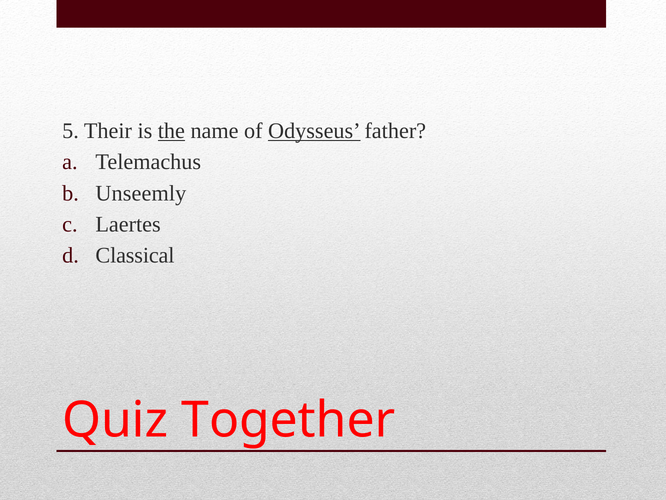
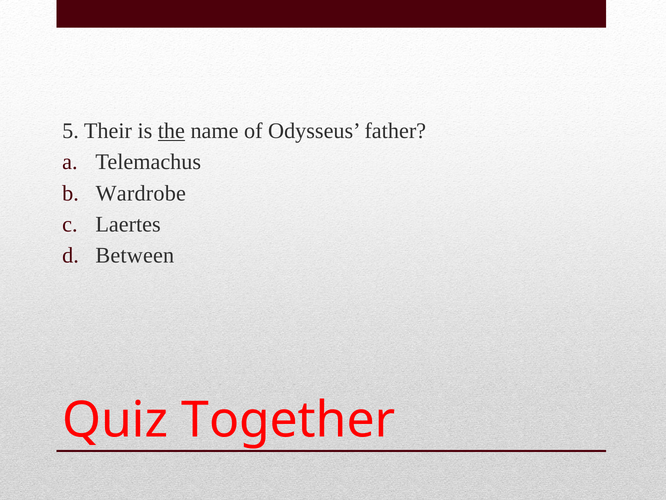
Odysseus underline: present -> none
Unseemly: Unseemly -> Wardrobe
Classical: Classical -> Between
